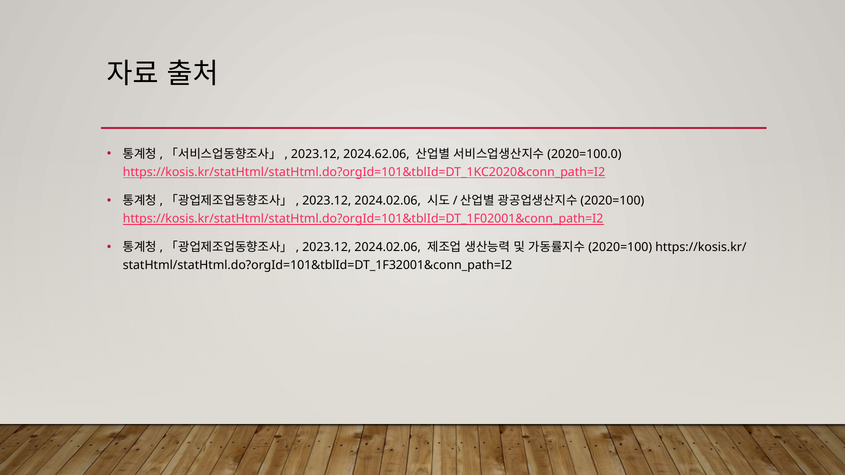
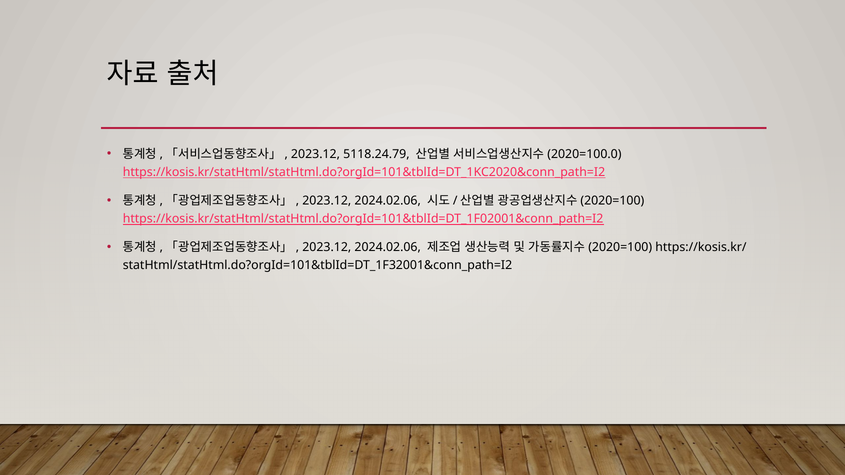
2024.62.06: 2024.62.06 -> 5118.24.79
